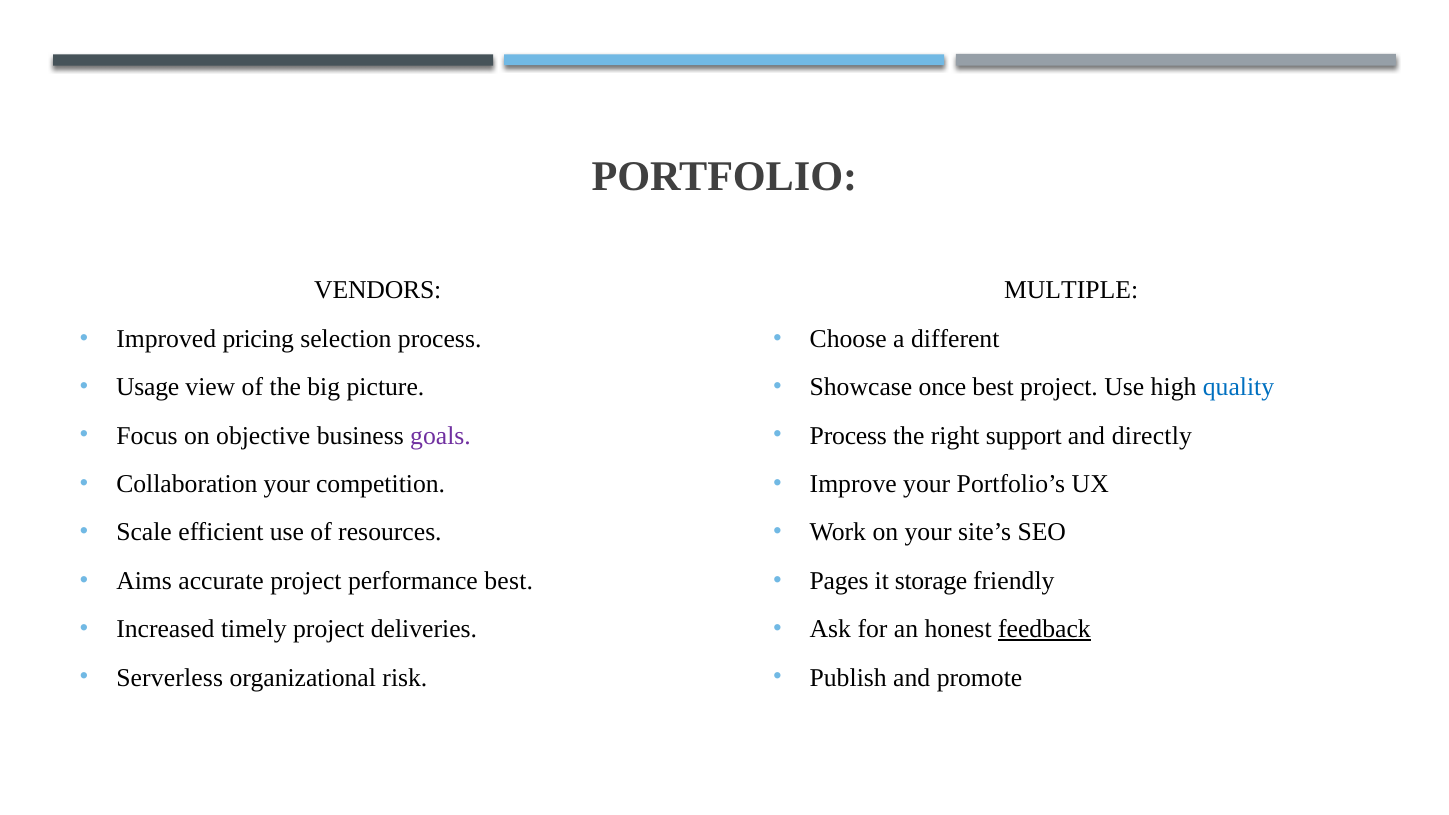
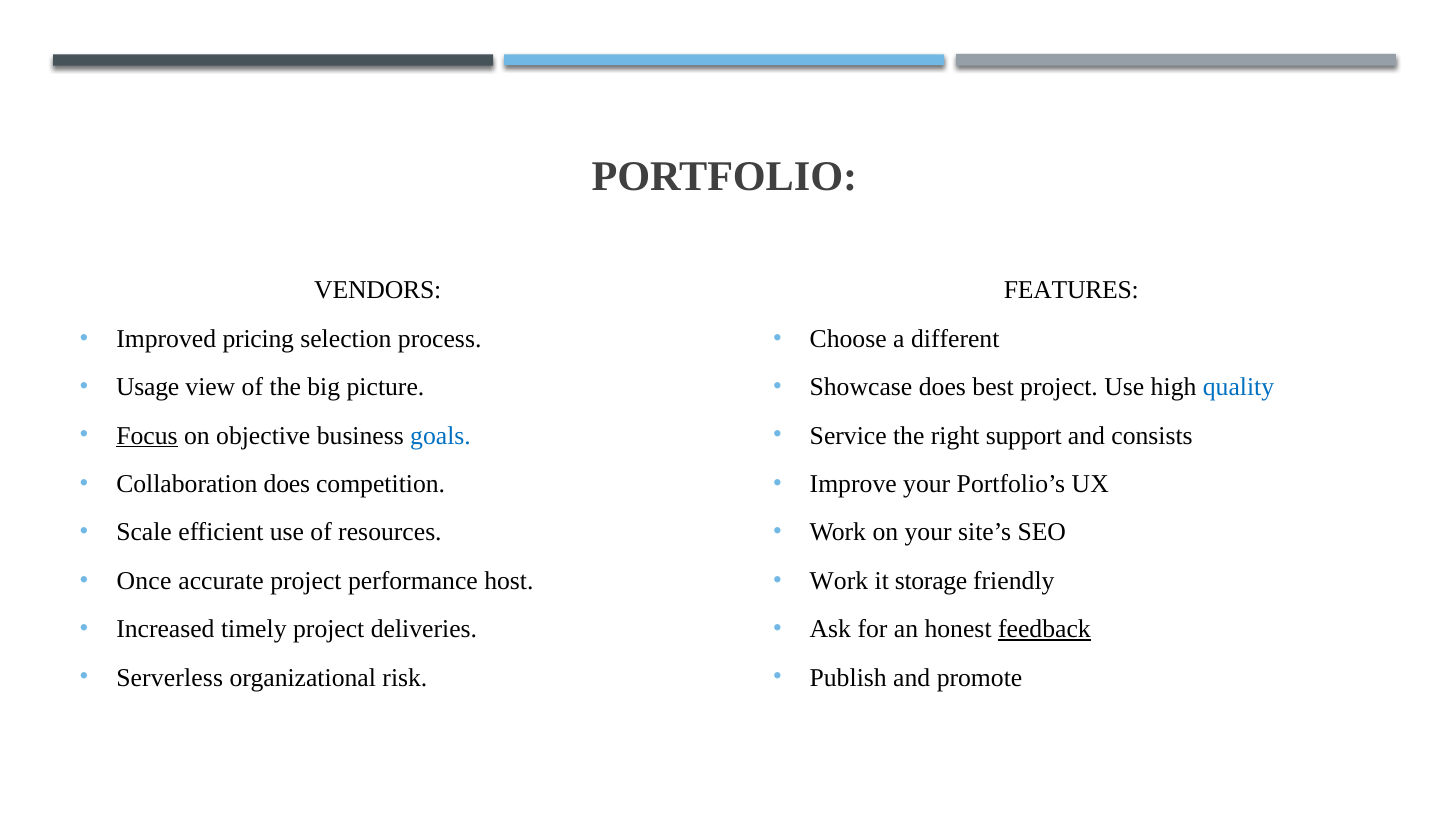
MULTIPLE: MULTIPLE -> FEATURES
Showcase once: once -> does
Focus underline: none -> present
goals colour: purple -> blue
Process at (848, 436): Process -> Service
directly: directly -> consists
Collaboration your: your -> does
Aims: Aims -> Once
performance best: best -> host
Pages at (839, 581): Pages -> Work
